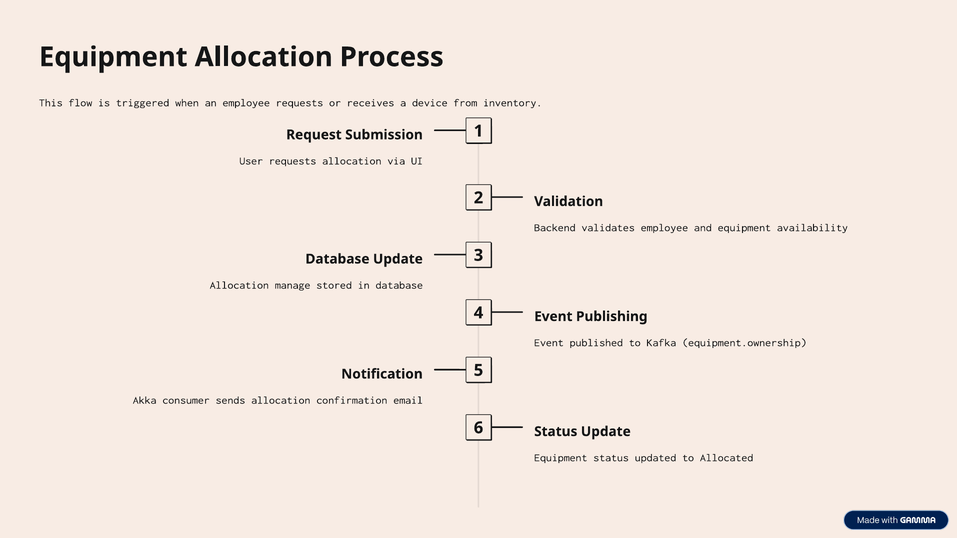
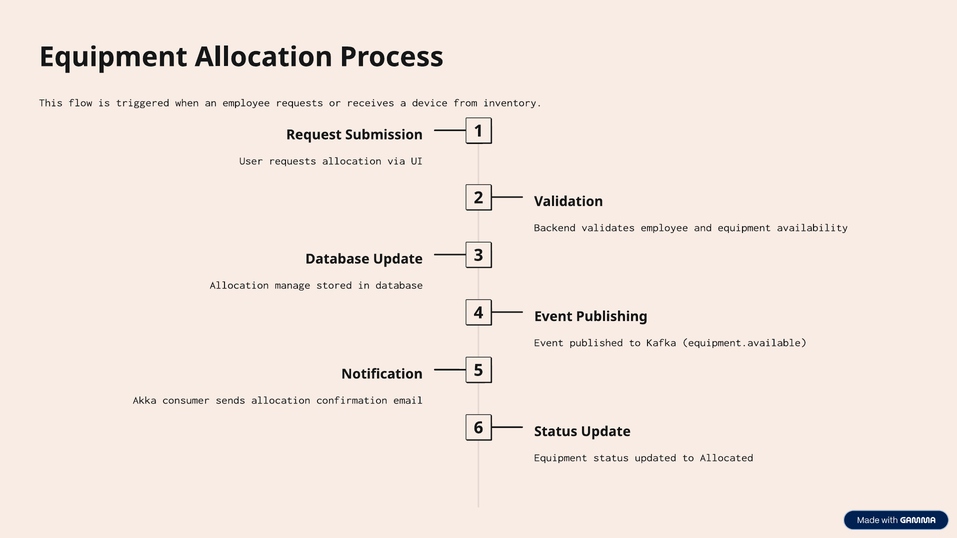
equipment.ownership: equipment.ownership -> equipment.available
